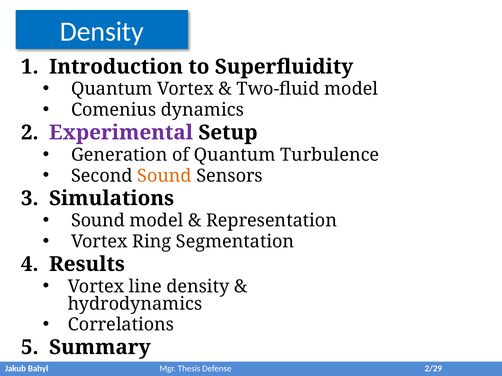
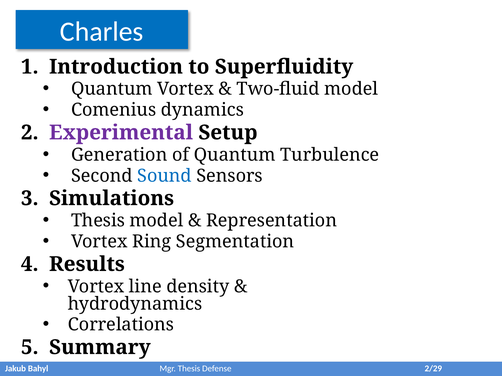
Density at (102, 32): Density -> Charles
Sound at (164, 176) colour: orange -> blue
Sound at (98, 221): Sound -> Thesis
